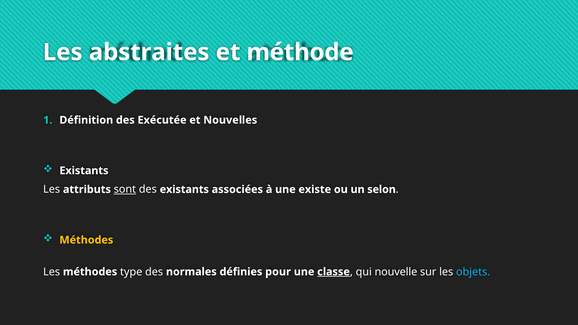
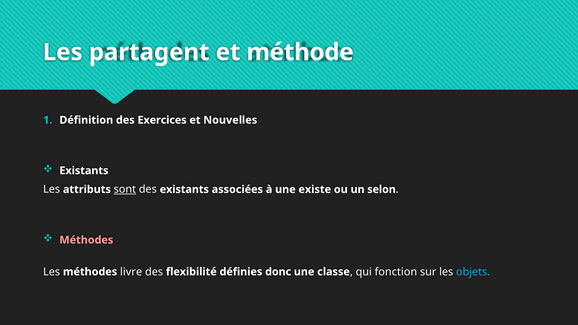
abstraites: abstraites -> partagent
Exécutée: Exécutée -> Exercices
Méthodes at (86, 240) colour: yellow -> pink
type: type -> livre
normales: normales -> flexibilité
pour: pour -> donc
classe underline: present -> none
nouvelle: nouvelle -> fonction
